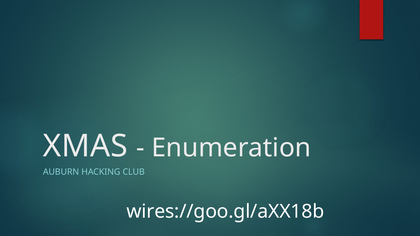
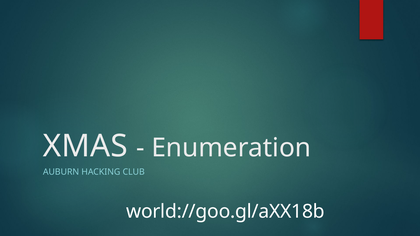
wires://goo.gl/aXX18b: wires://goo.gl/aXX18b -> world://goo.gl/aXX18b
